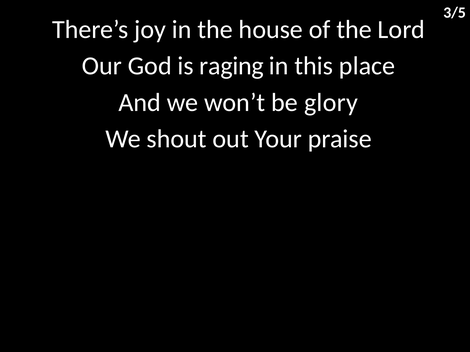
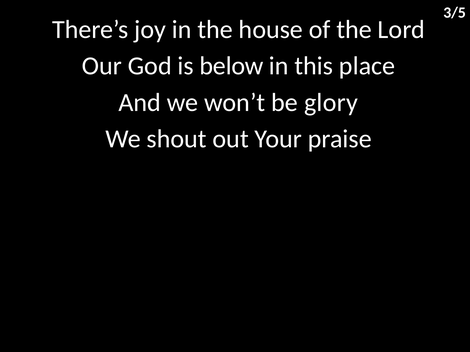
raging: raging -> below
